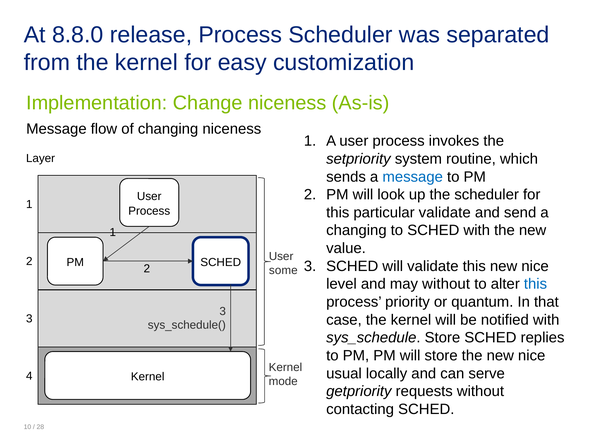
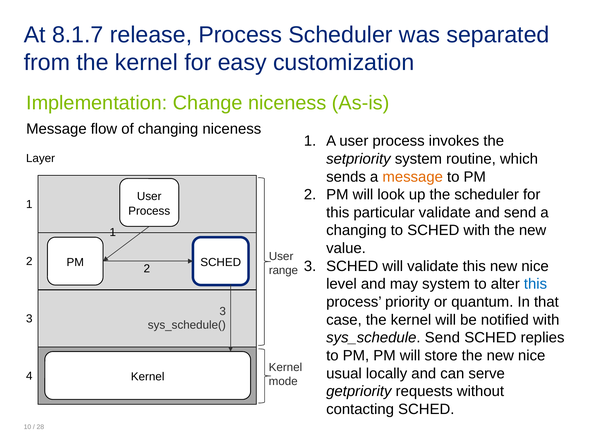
8.8.0: 8.8.0 -> 8.1.7
message at (413, 177) colour: blue -> orange
some: some -> range
may without: without -> system
sys_schedule Store: Store -> Send
